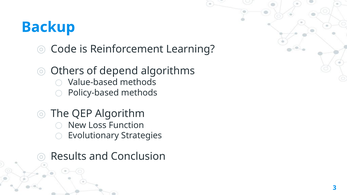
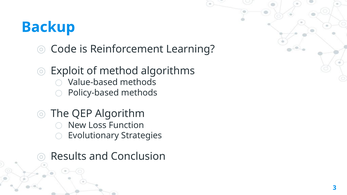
Others: Others -> Exploit
depend: depend -> method
